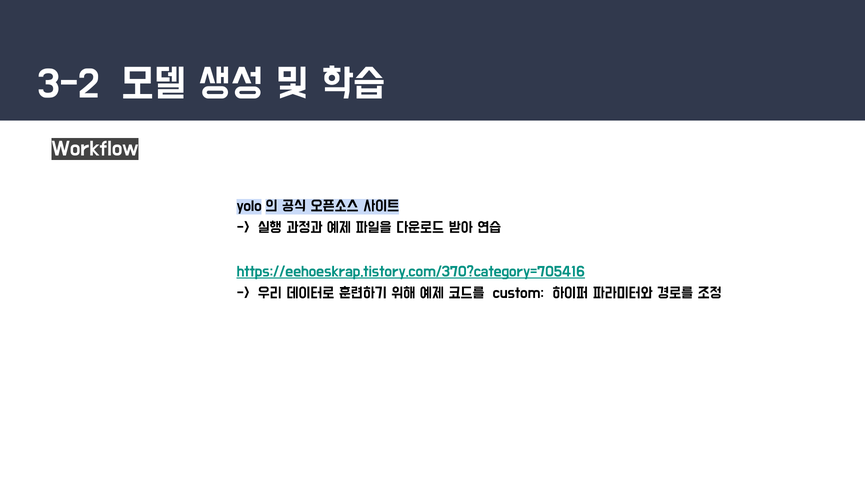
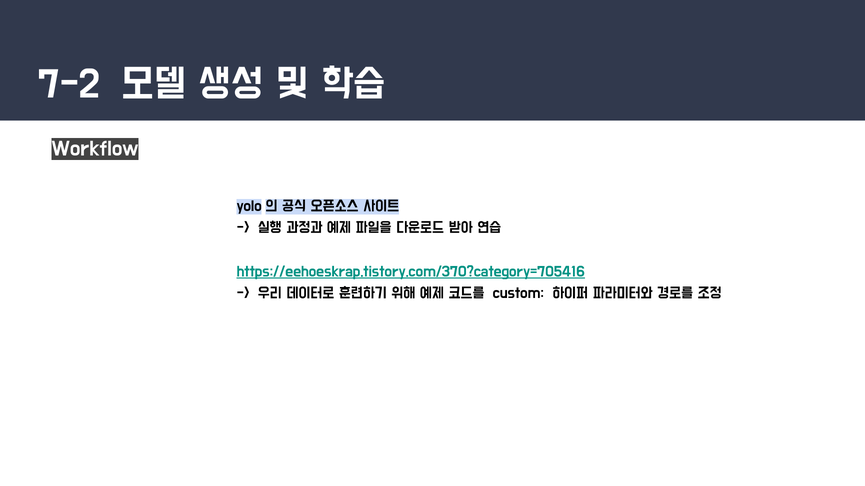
3-2: 3-2 -> 7-2
